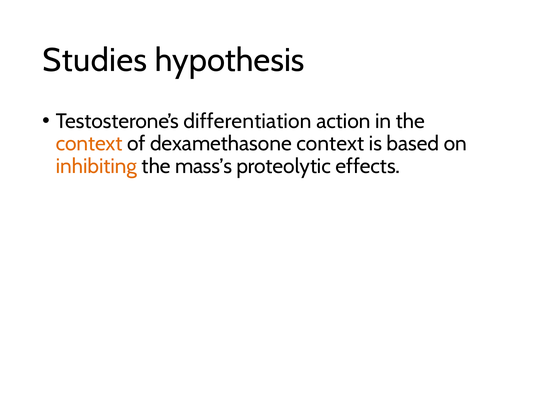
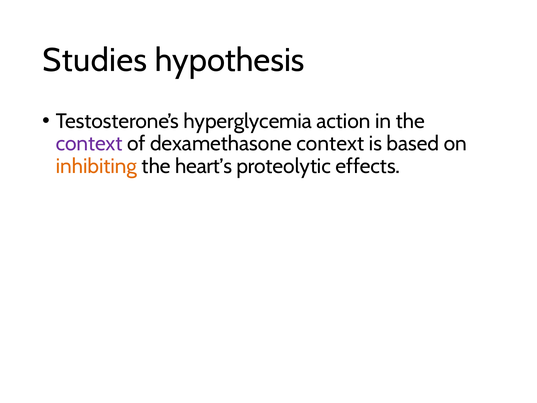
differentiation: differentiation -> hyperglycemia
context at (89, 144) colour: orange -> purple
mass’s: mass’s -> heart’s
